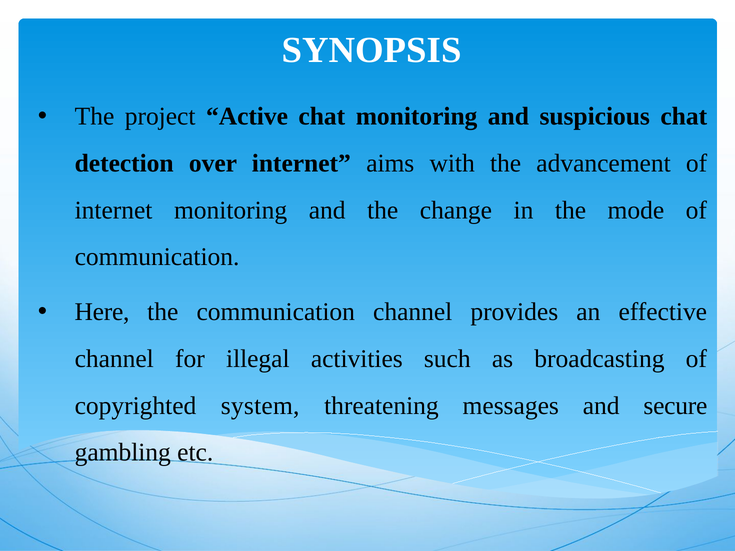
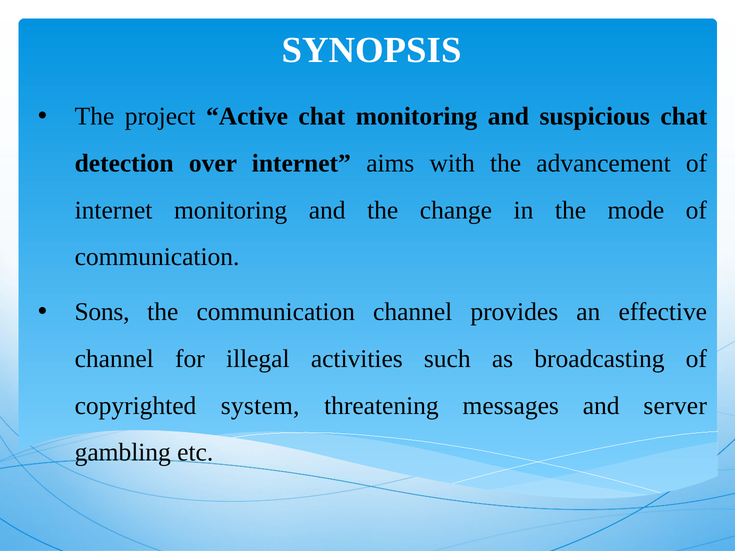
Here: Here -> Sons
secure: secure -> server
